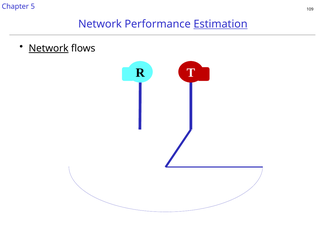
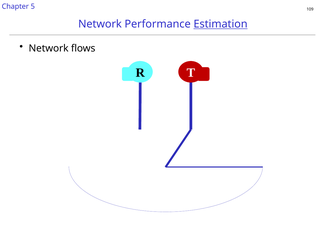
Network at (49, 48) underline: present -> none
